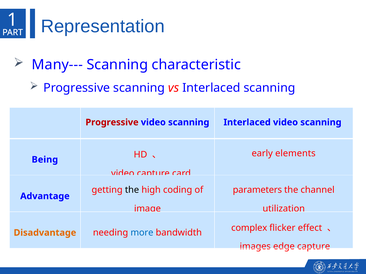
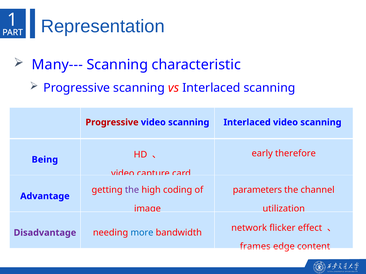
elements: elements -> therefore
the at (132, 190) colour: black -> purple
complex: complex -> network
Disadvantage colour: orange -> purple
images: images -> frames
edge capture: capture -> content
